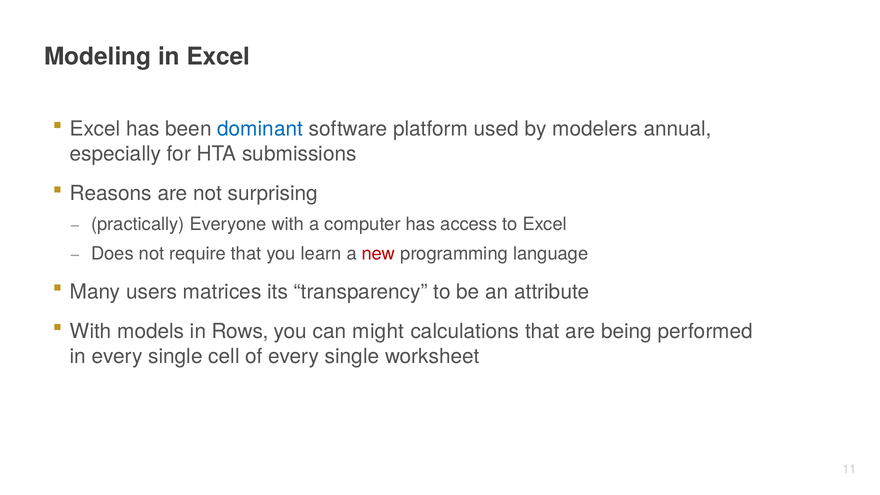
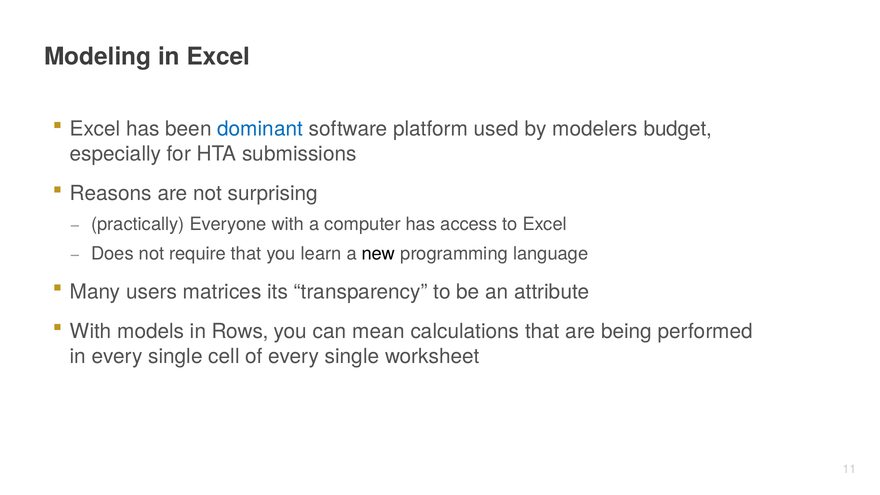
annual: annual -> budget
new colour: red -> black
might: might -> mean
